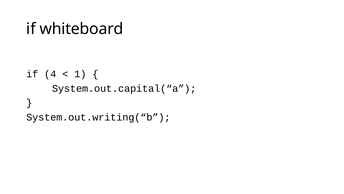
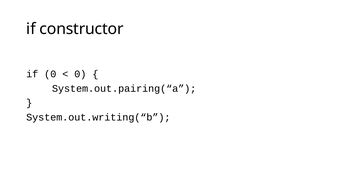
whiteboard: whiteboard -> constructor
if 4: 4 -> 0
1 at (80, 74): 1 -> 0
System.out.capital(“a: System.out.capital(“a -> System.out.pairing(“a
